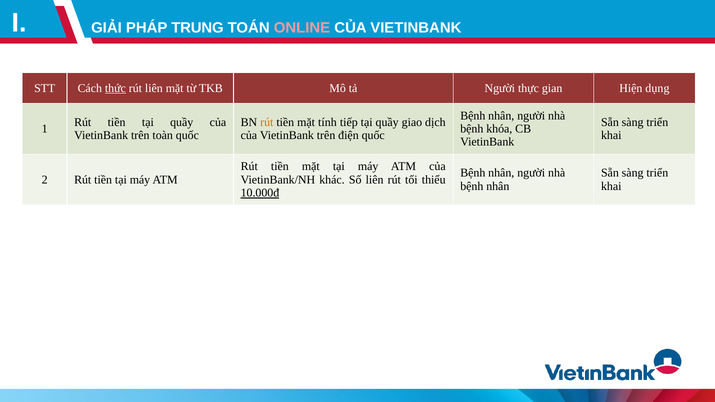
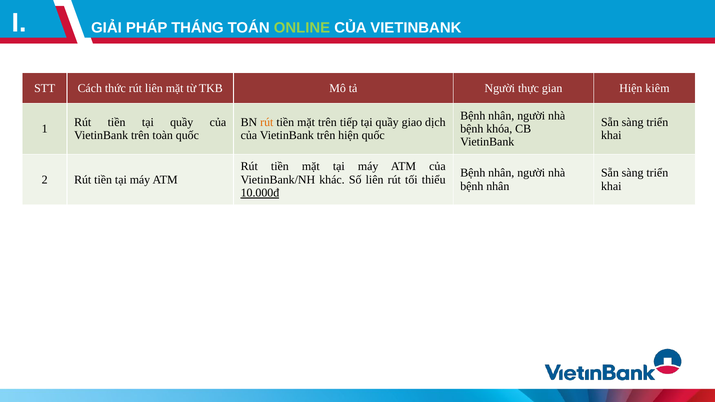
TRUNG: TRUNG -> THÁNG
ONLINE colour: pink -> light green
thức underline: present -> none
dụng: dụng -> kiêm
mặt tính: tính -> trên
trên điện: điện -> hiện
